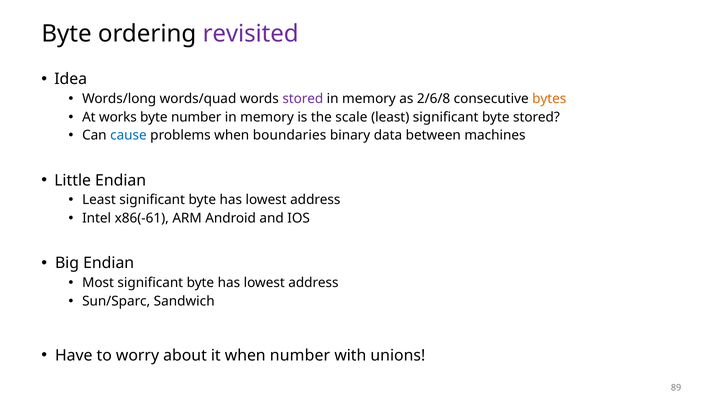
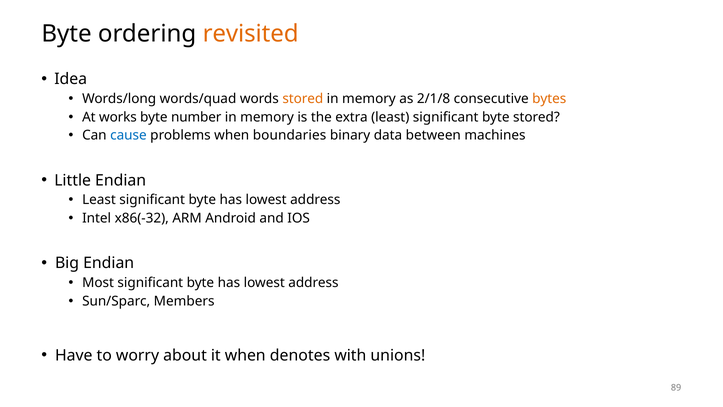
revisited colour: purple -> orange
stored at (303, 99) colour: purple -> orange
2/6/8: 2/6/8 -> 2/1/8
scale: scale -> extra
x86(-61: x86(-61 -> x86(-32
Sandwich: Sandwich -> Members
when number: number -> denotes
